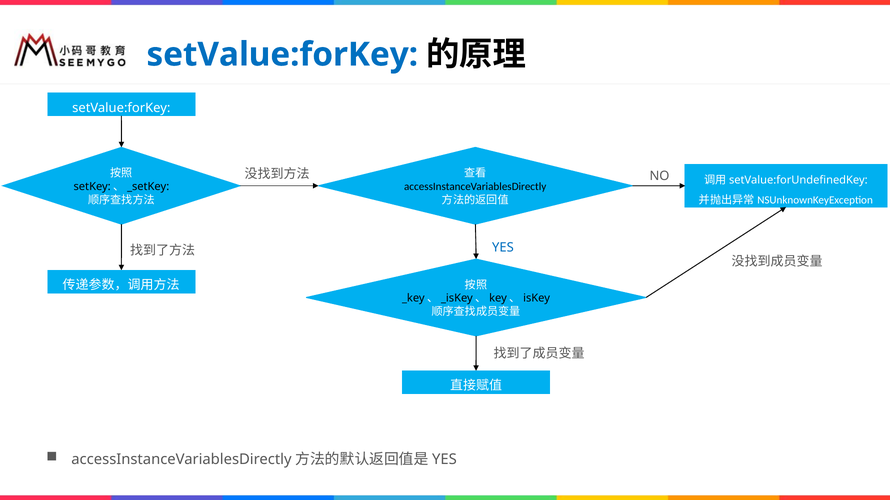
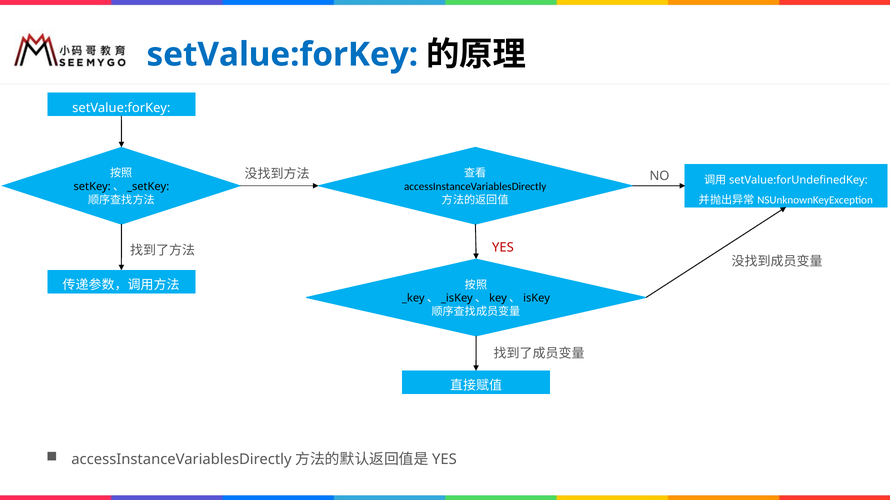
YES colour: blue -> red
